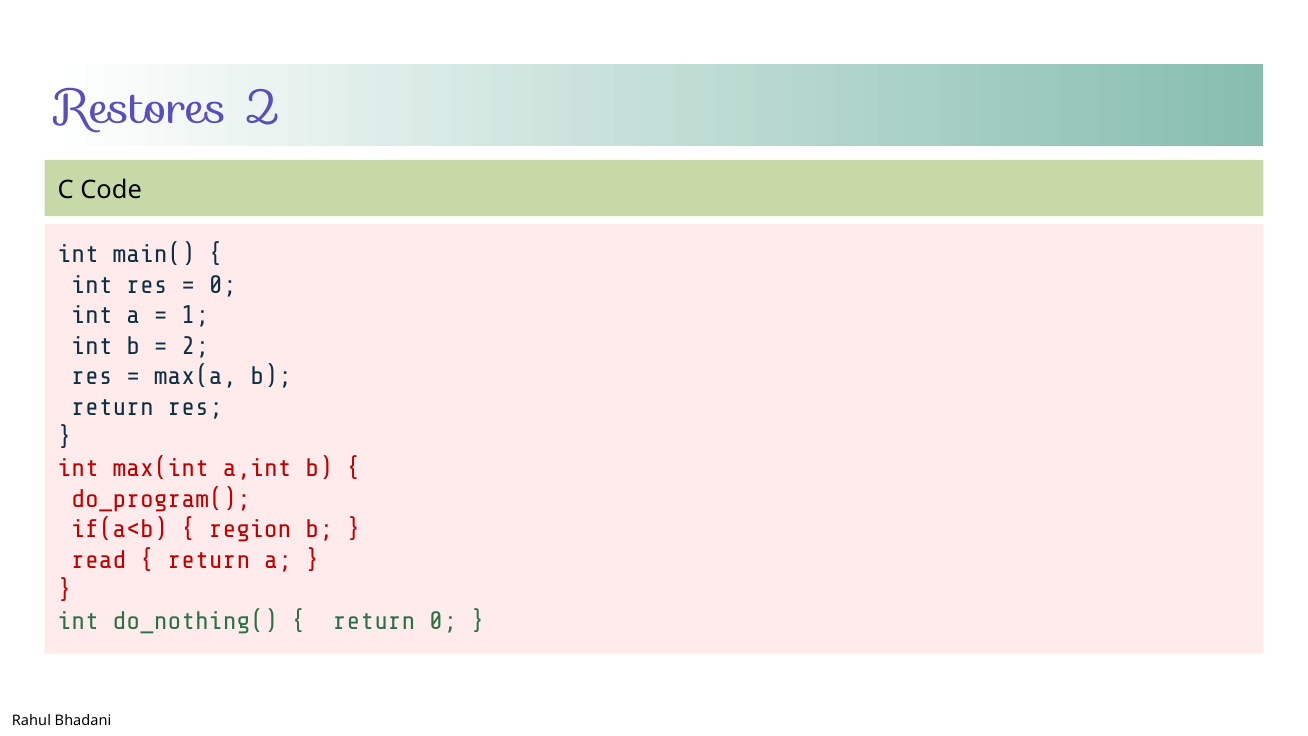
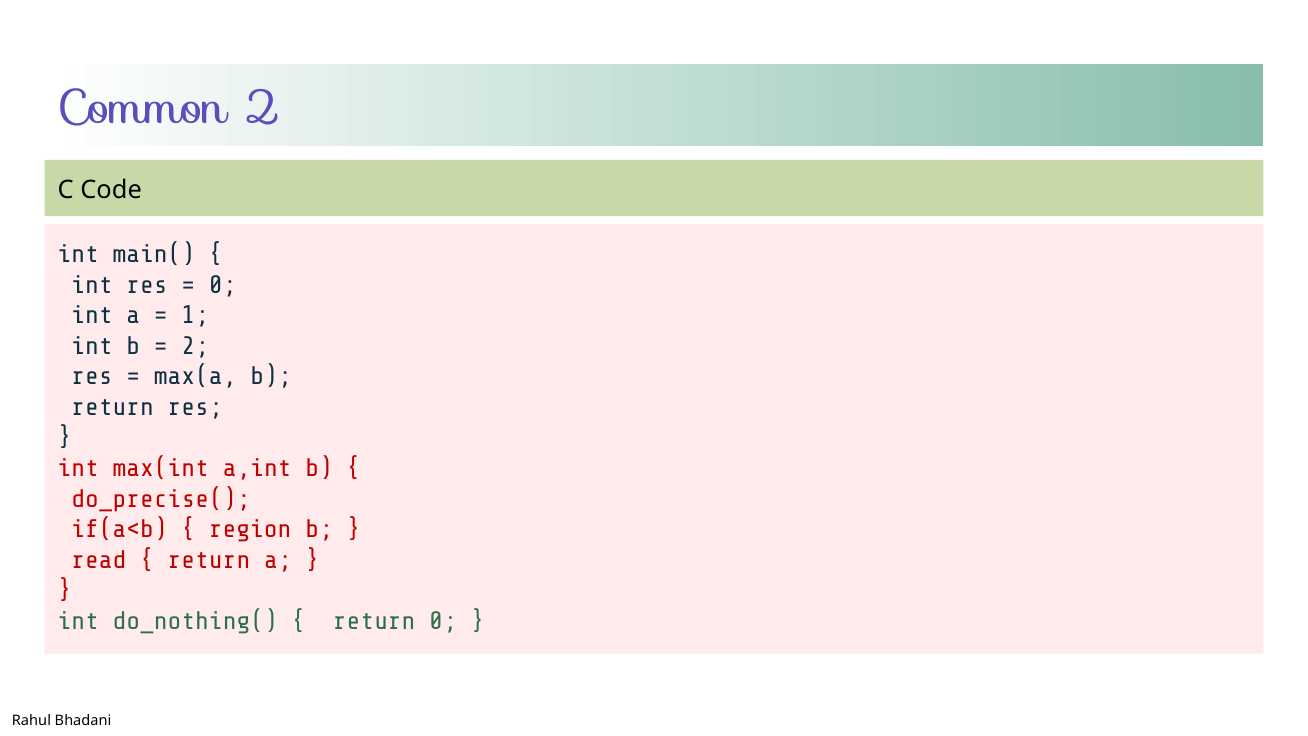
Restores: Restores -> Common
do_program(: do_program( -> do_precise(
